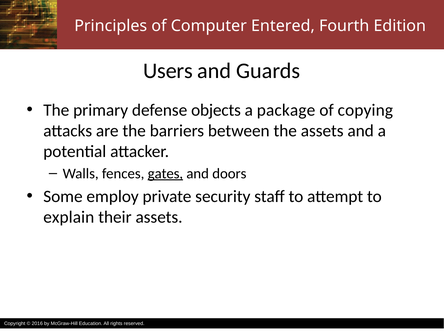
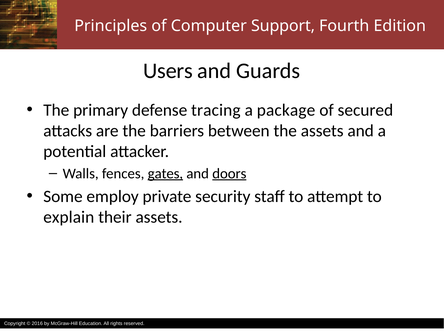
Entered: Entered -> Support
objects: objects -> tracing
copying: copying -> secured
doors underline: none -> present
